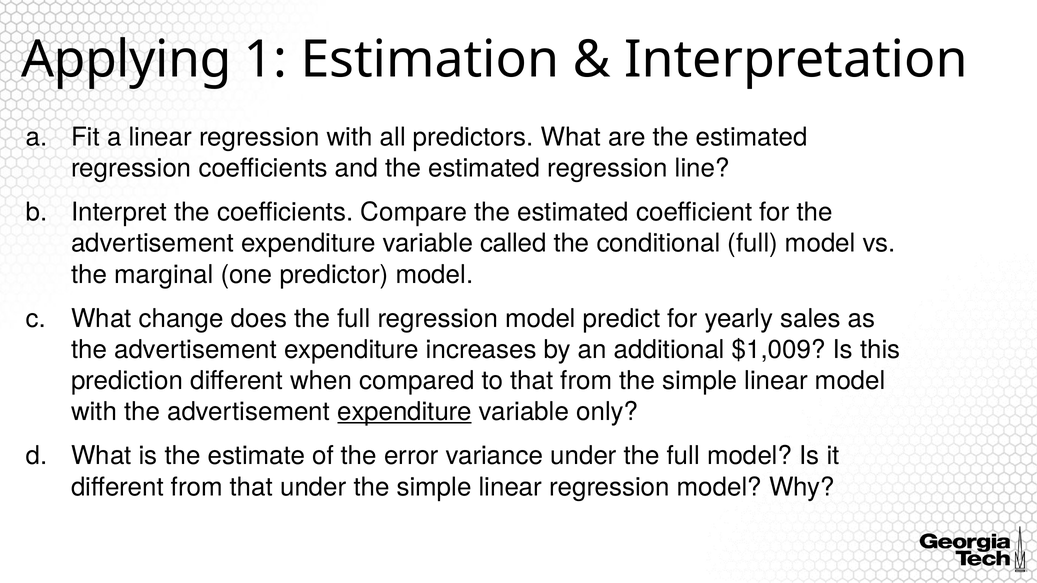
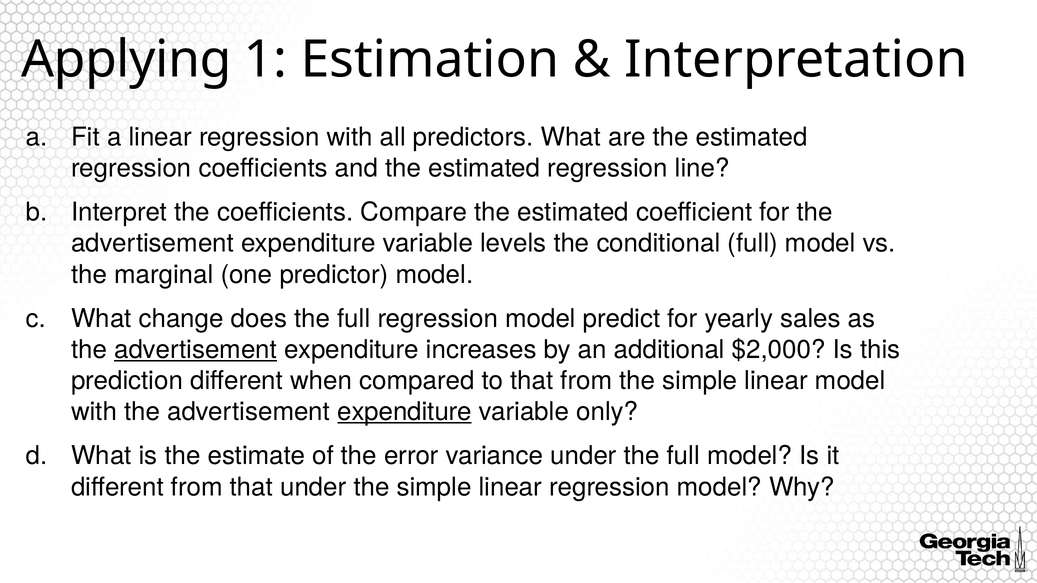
called: called -> levels
advertisement at (196, 350) underline: none -> present
$1,009: $1,009 -> $2,000
